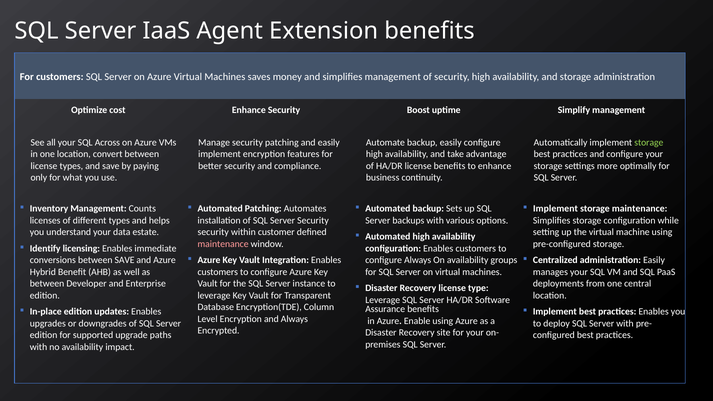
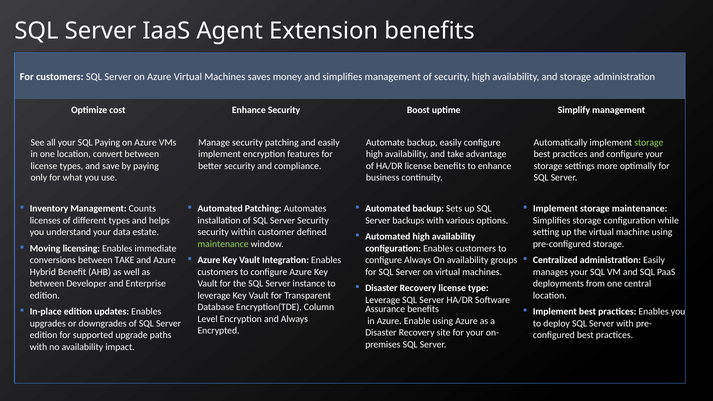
SQL Across: Across -> Paying
maintenance at (223, 244) colour: pink -> light green
Identify: Identify -> Moving
between SAVE: SAVE -> TAKE
